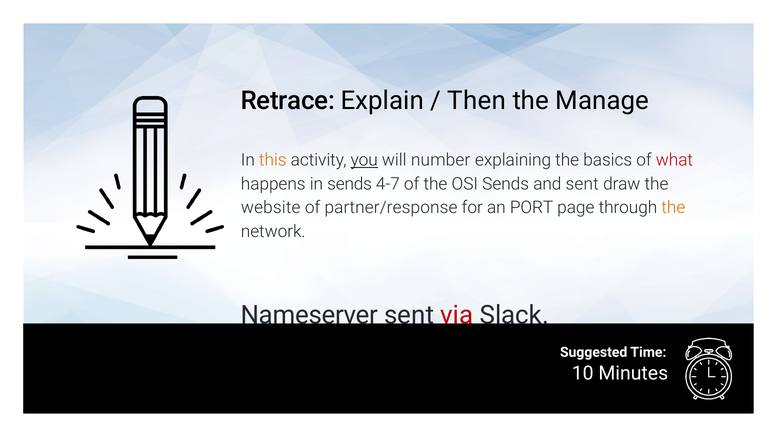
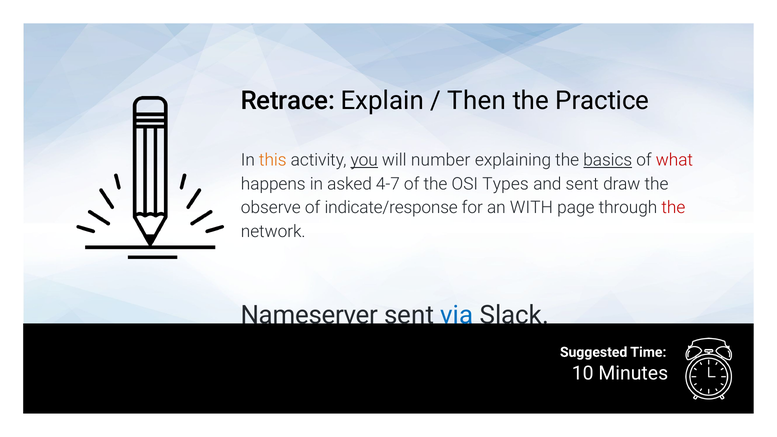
Manage: Manage -> Practice
basics underline: none -> present
in sends: sends -> asked
OSI Sends: Sends -> Types
website: website -> observe
partner/response: partner/response -> indicate/response
PORT: PORT -> WITH
the at (673, 208) colour: orange -> red
via colour: red -> blue
